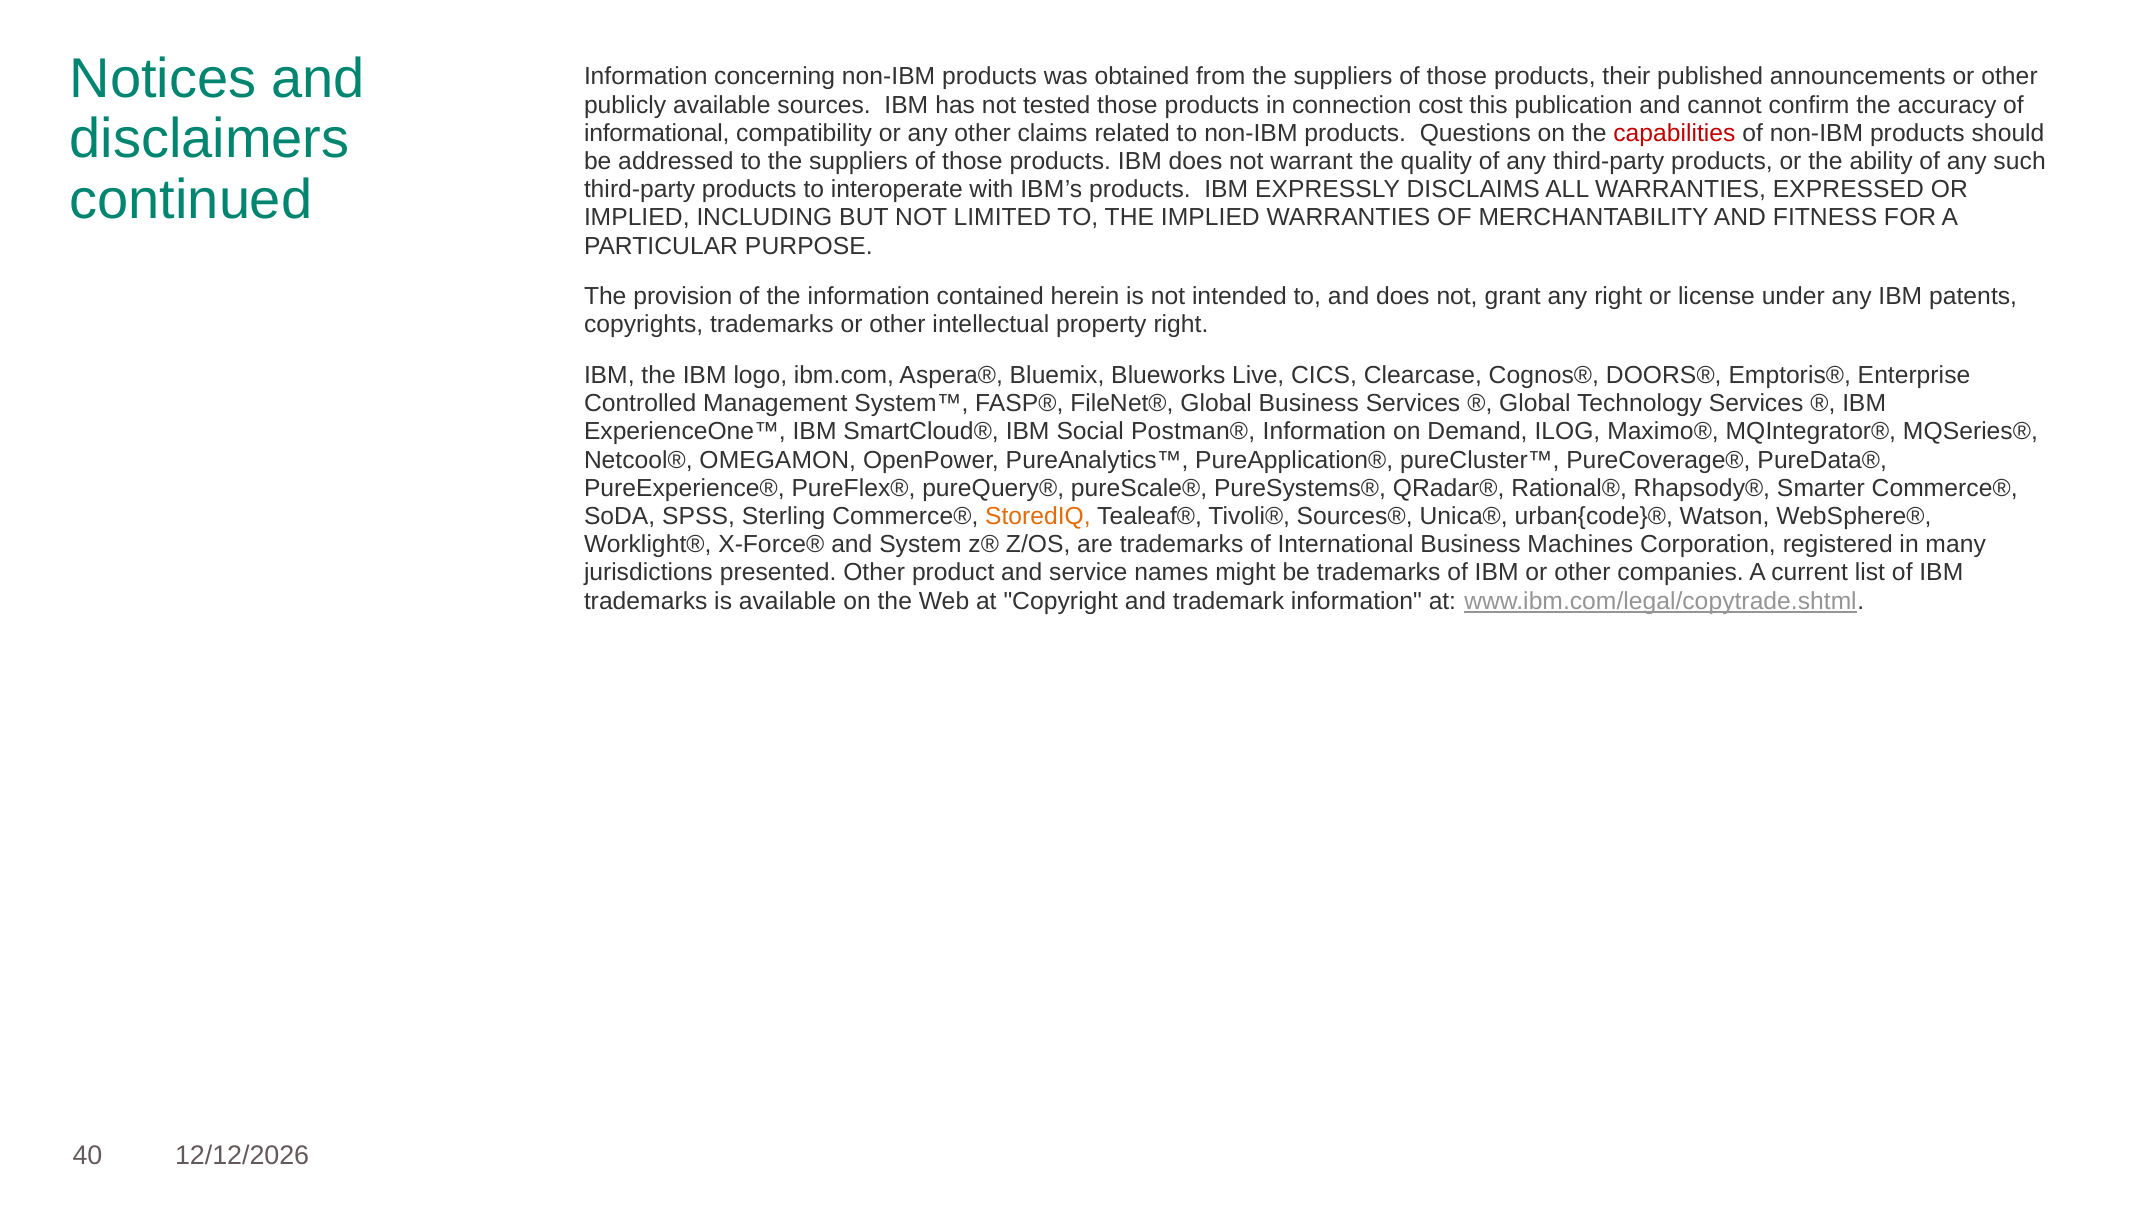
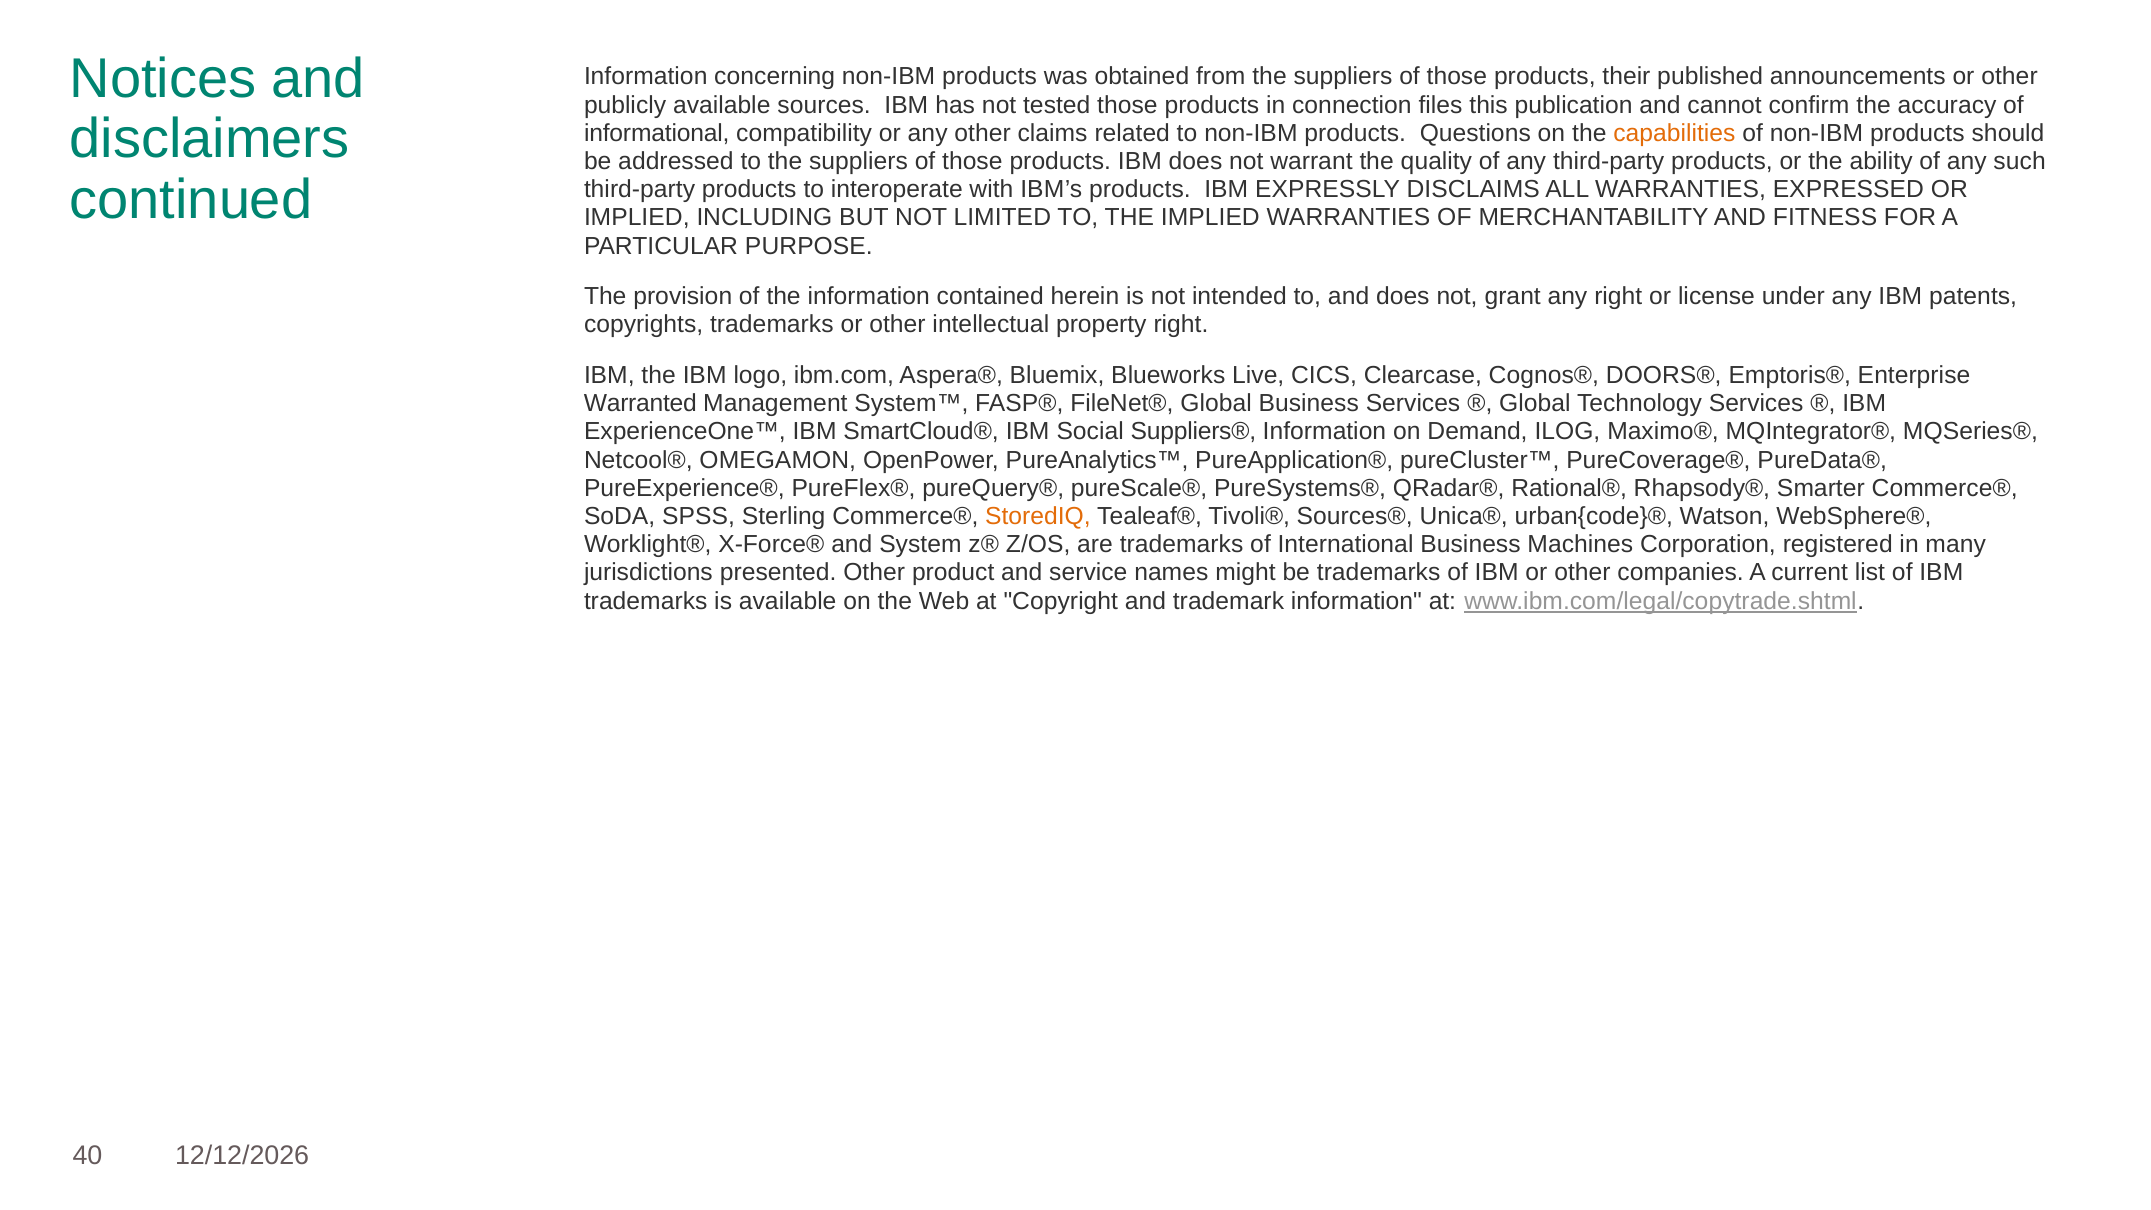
cost: cost -> files
capabilities colour: red -> orange
Controlled: Controlled -> Warranted
Postman®: Postman® -> Suppliers®
